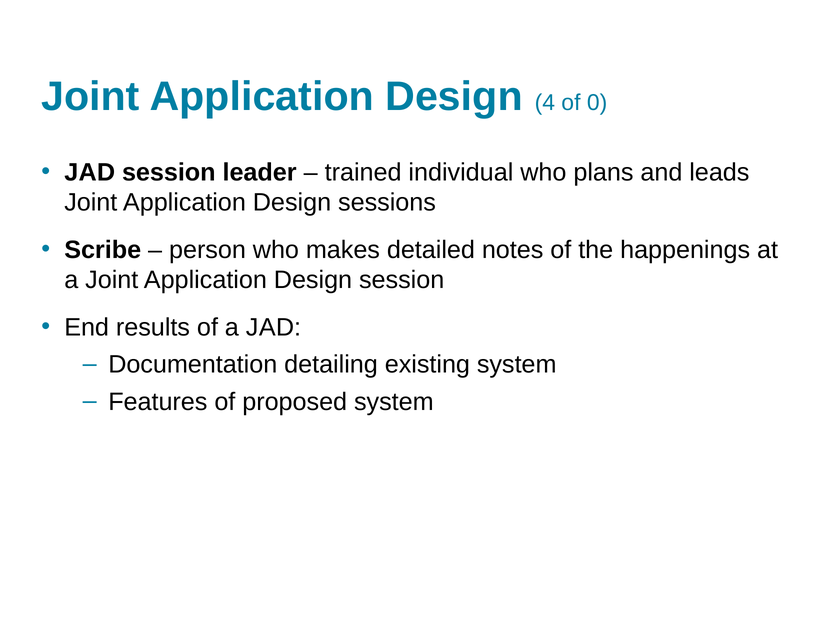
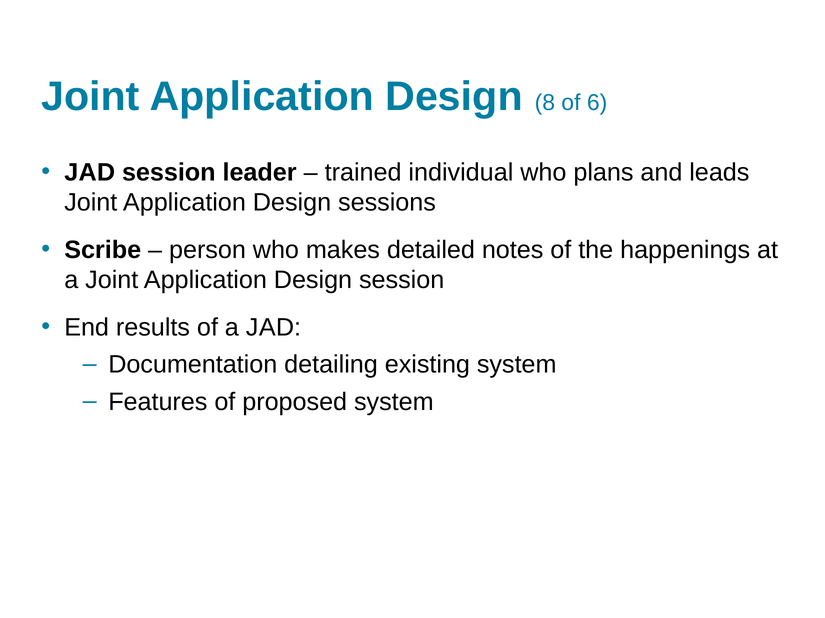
4: 4 -> 8
0: 0 -> 6
